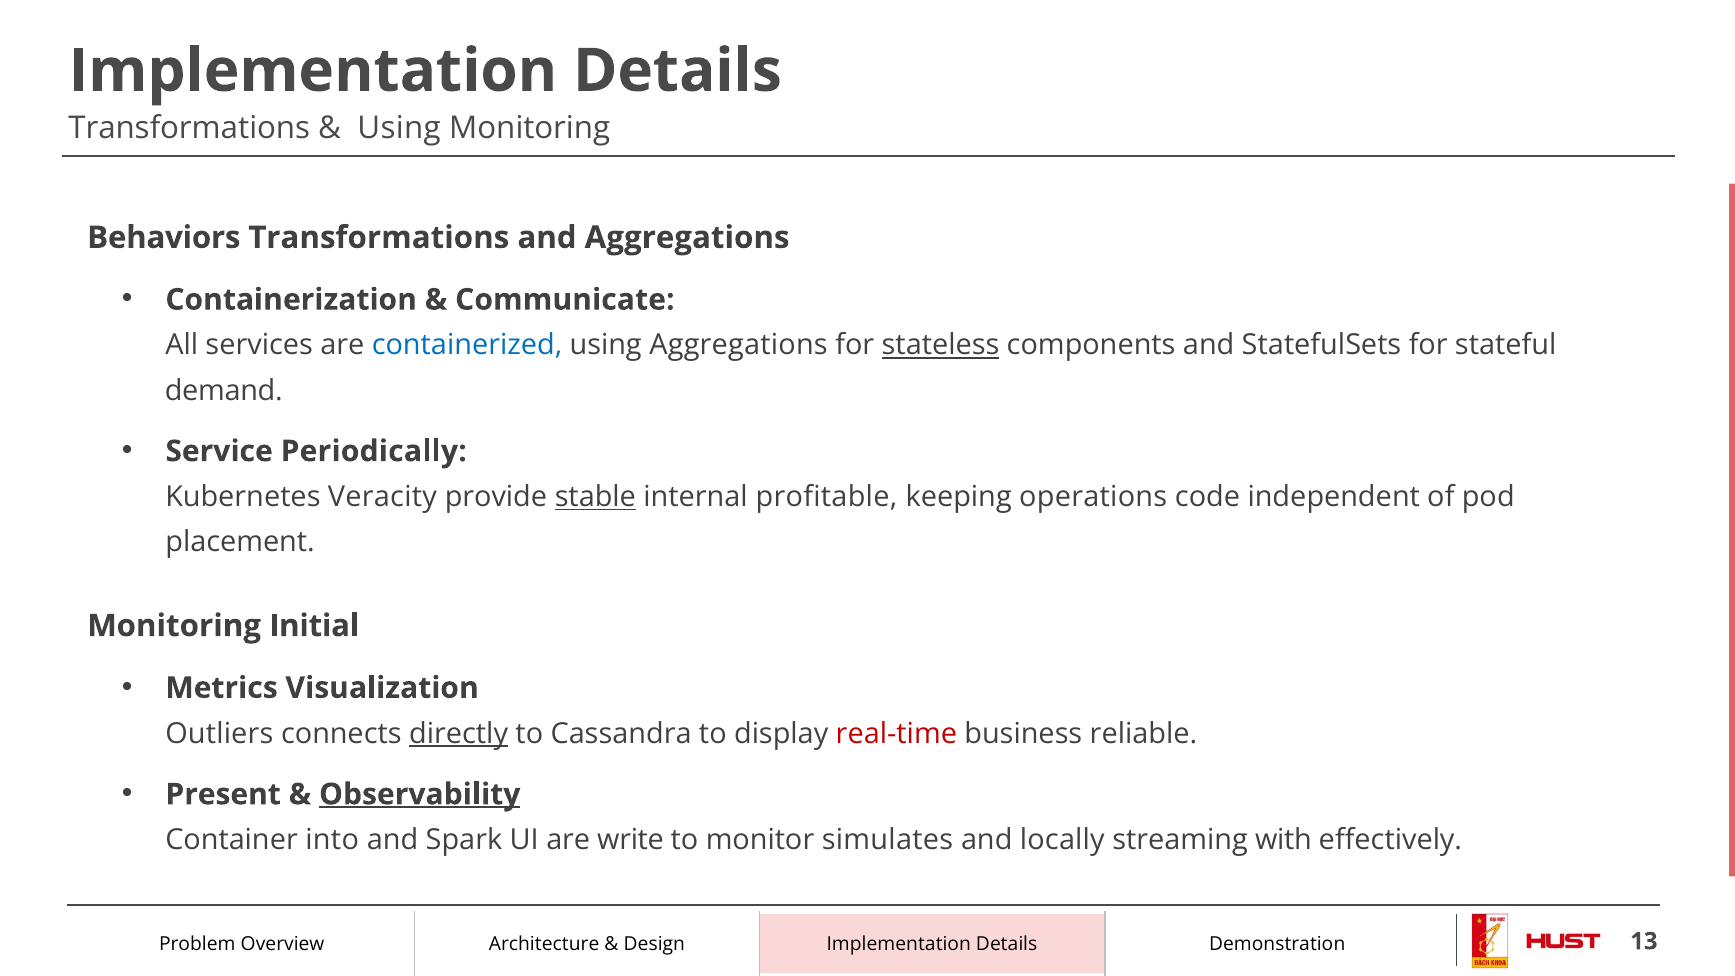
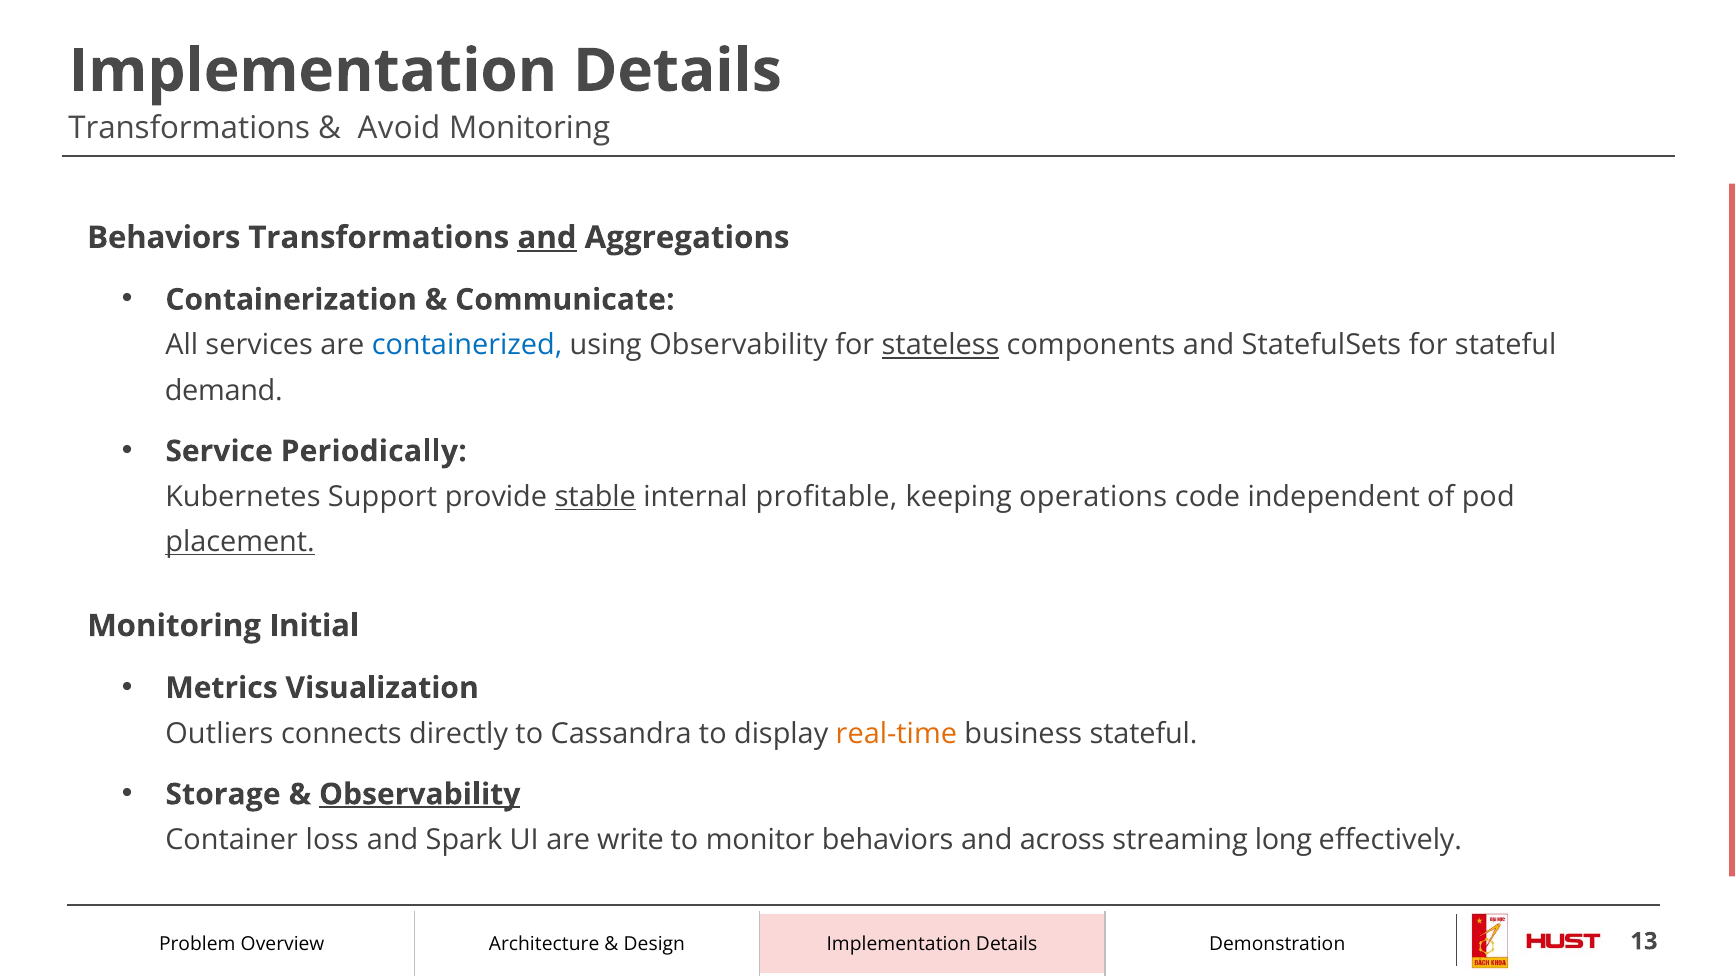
Using at (399, 128): Using -> Avoid
and at (547, 238) underline: none -> present
using Aggregations: Aggregations -> Observability
Veracity: Veracity -> Support
placement underline: none -> present
directly underline: present -> none
real-time colour: red -> orange
business reliable: reliable -> stateful
Present: Present -> Storage
into: into -> loss
monitor simulates: simulates -> behaviors
locally: locally -> across
with: with -> long
